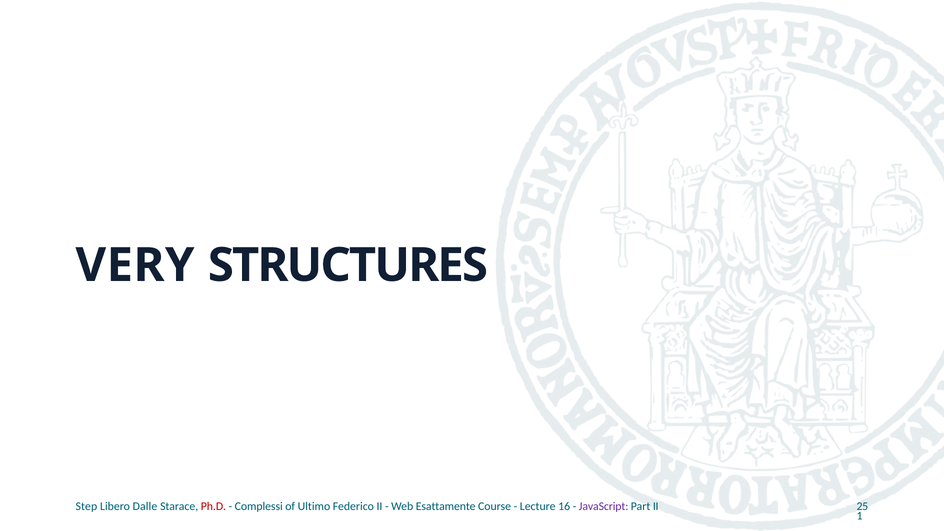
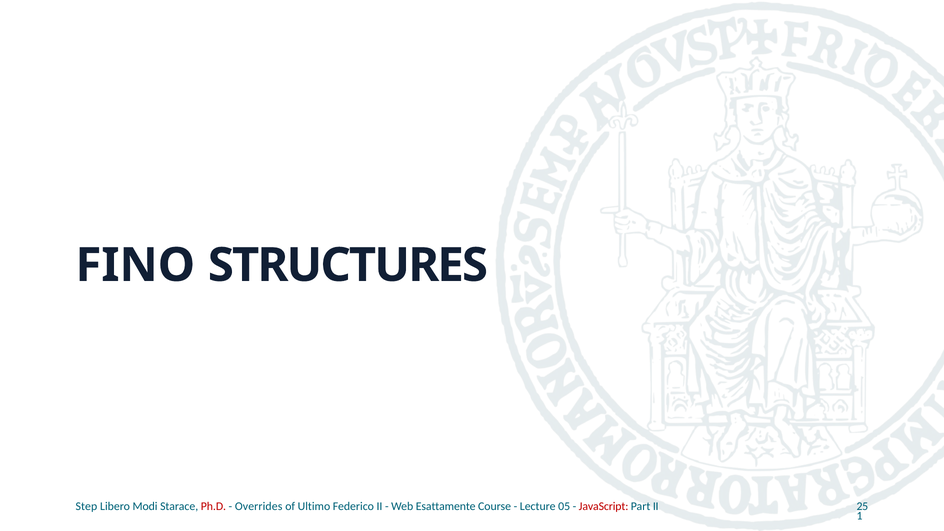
VERY: VERY -> FINO
Dalle: Dalle -> Modi
Complessi: Complessi -> Overrides
16: 16 -> 05
JavaScript colour: purple -> red
